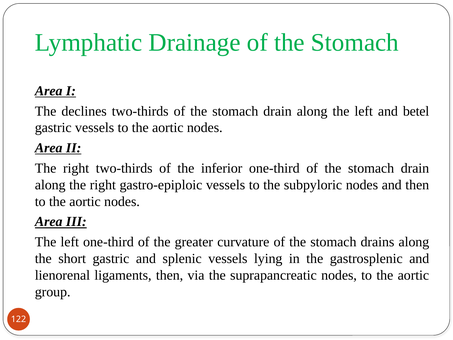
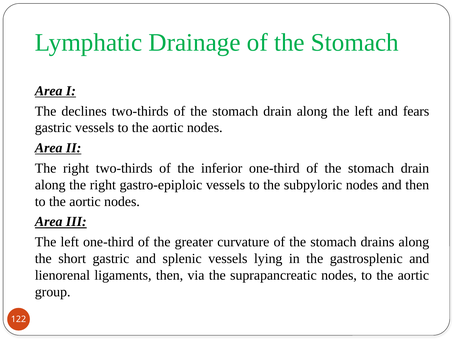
betel: betel -> fears
